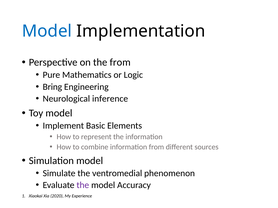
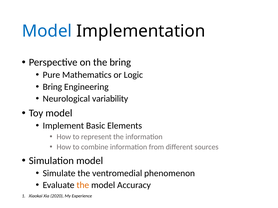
the from: from -> bring
inference: inference -> variability
the at (83, 185) colour: purple -> orange
